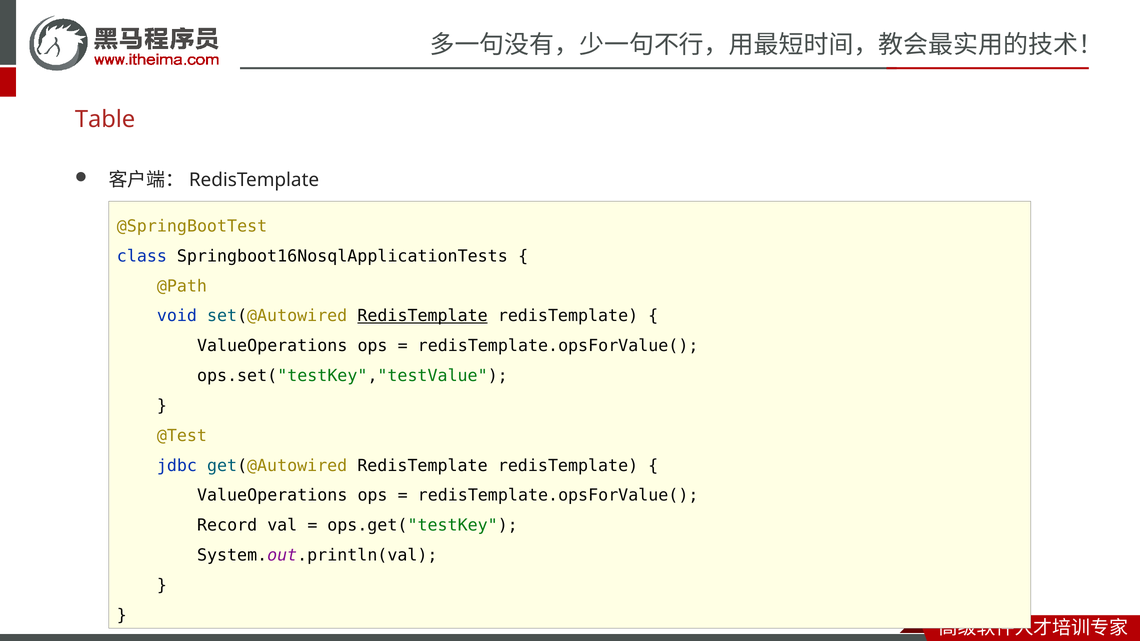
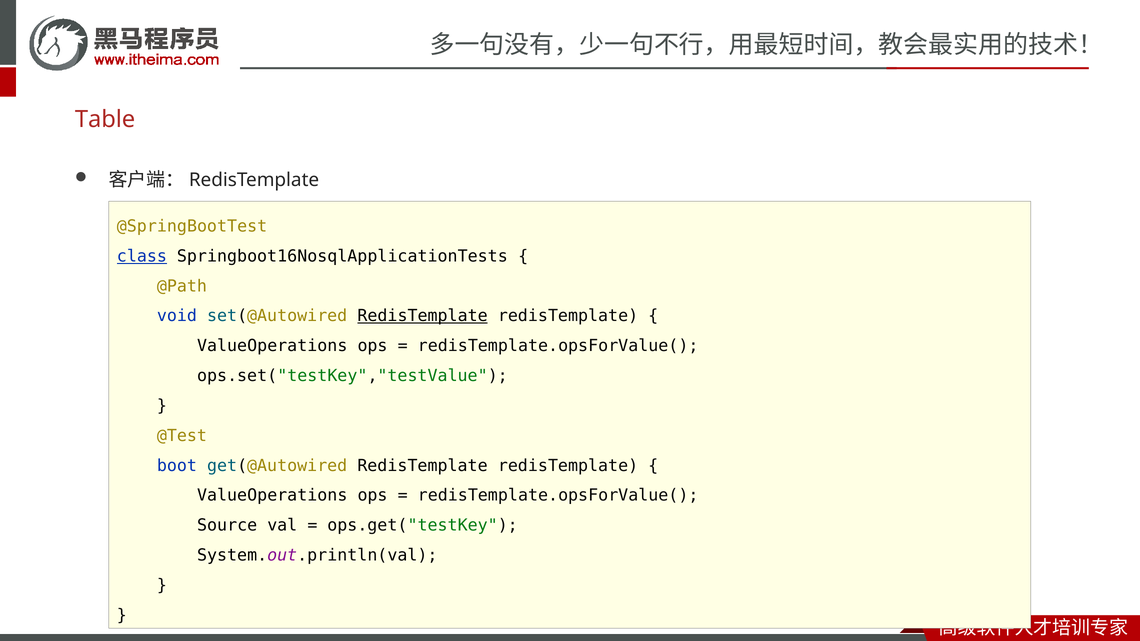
class underline: none -> present
jdbc: jdbc -> boot
Record: Record -> Source
